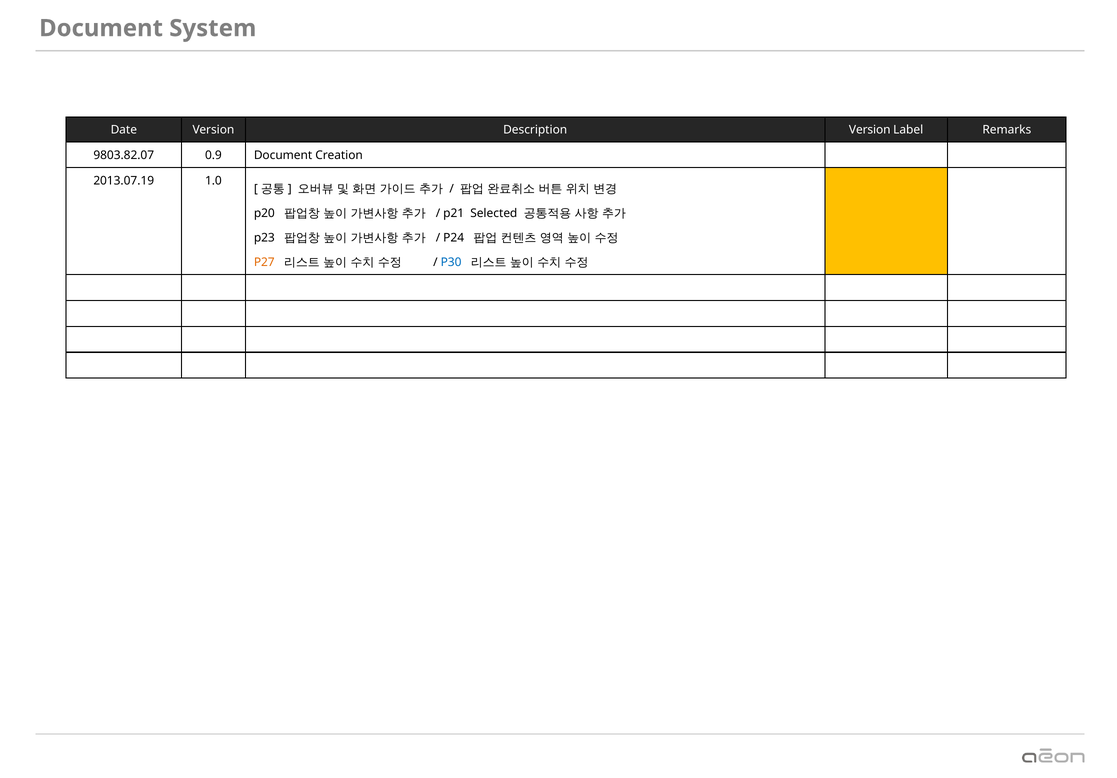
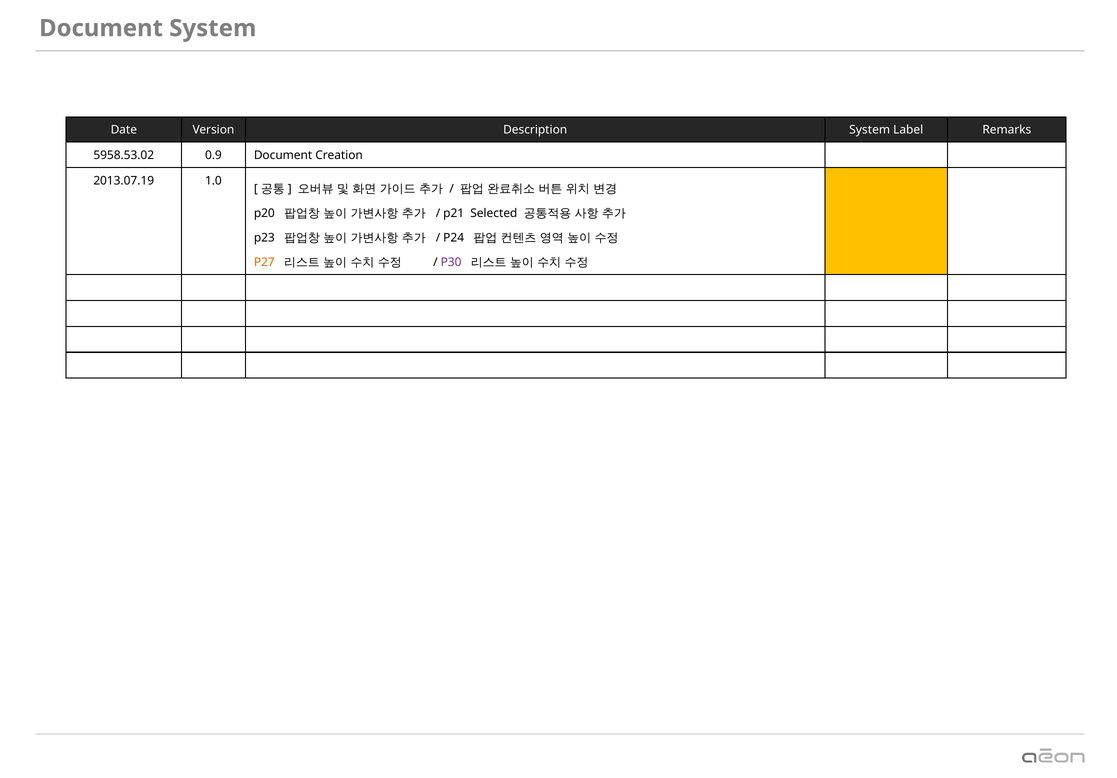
Description Version: Version -> System
9803.82.07: 9803.82.07 -> 5958.53.02
P30 colour: blue -> purple
